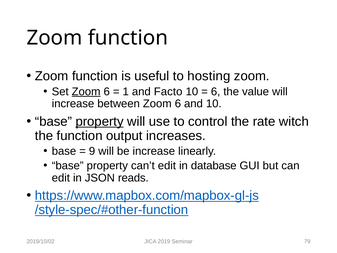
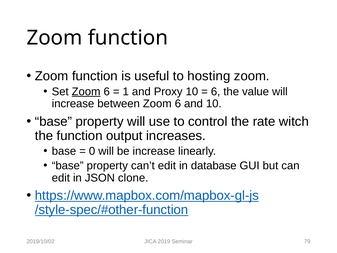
Facto: Facto -> Proxy
property at (100, 121) underline: present -> none
9: 9 -> 0
reads: reads -> clone
